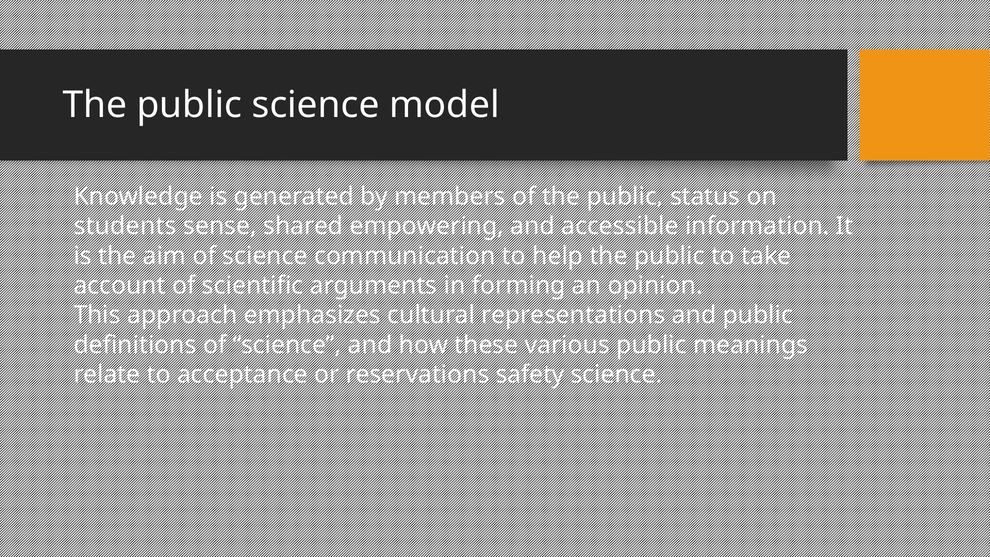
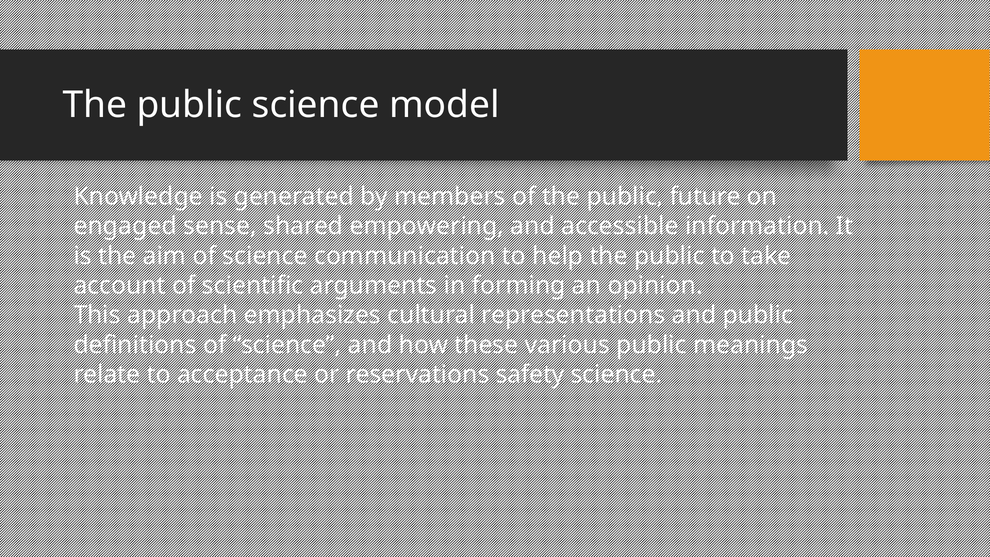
status: status -> future
students: students -> engaged
